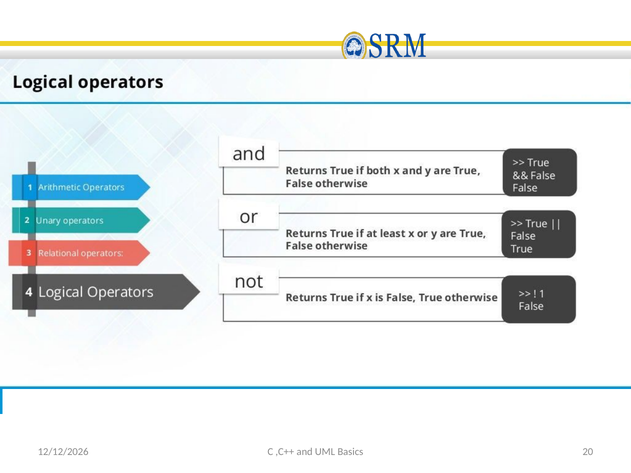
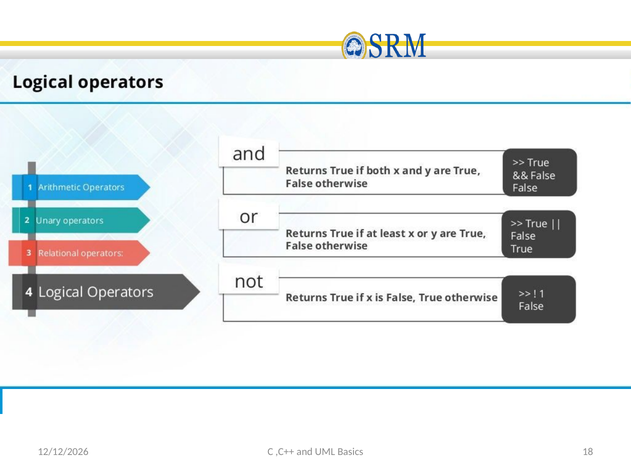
20: 20 -> 18
